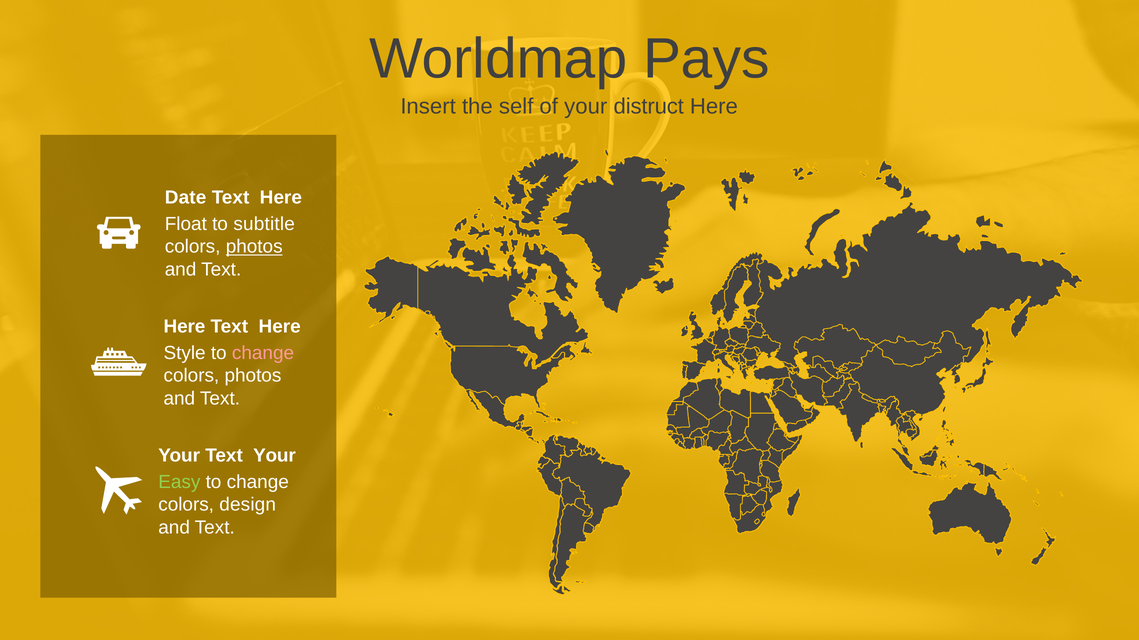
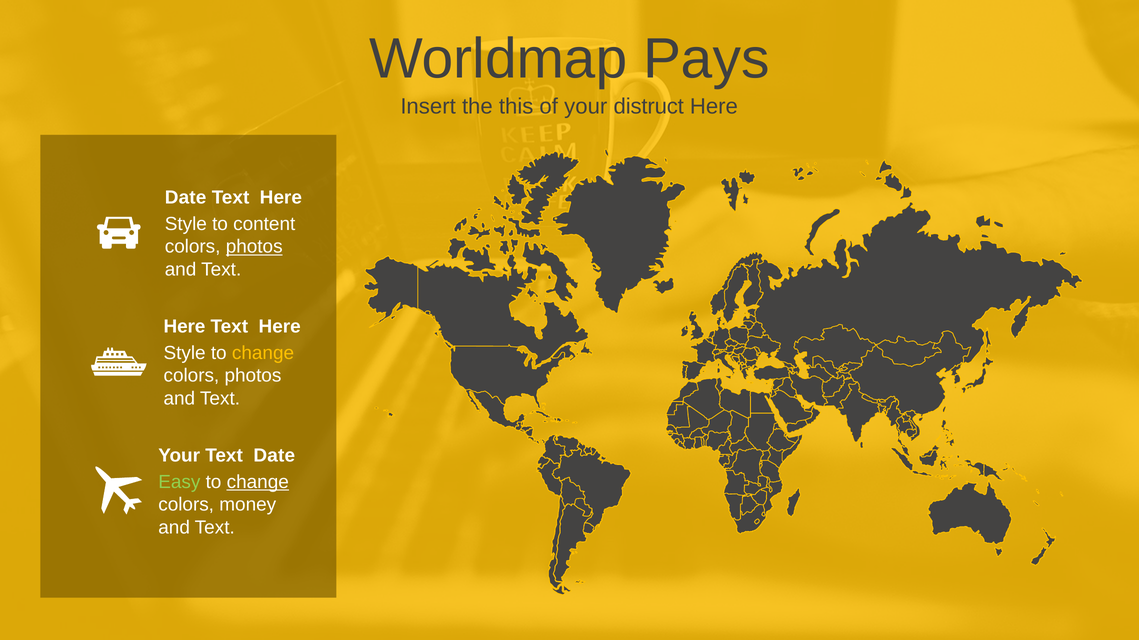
self: self -> this
Float at (186, 224): Float -> Style
subtitle: subtitle -> content
change at (263, 353) colour: pink -> yellow
Your Text Your: Your -> Date
change at (258, 482) underline: none -> present
design: design -> money
